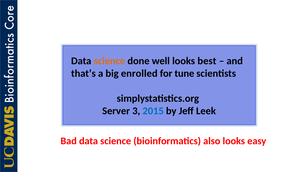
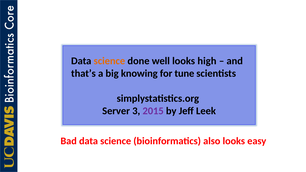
best: best -> high
enrolled: enrolled -> knowing
2015 colour: blue -> purple
